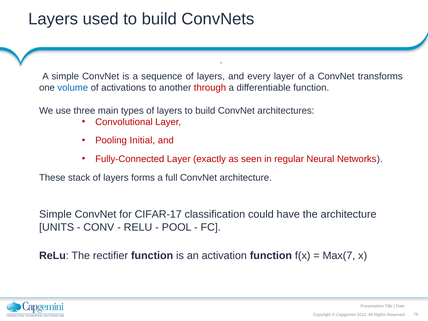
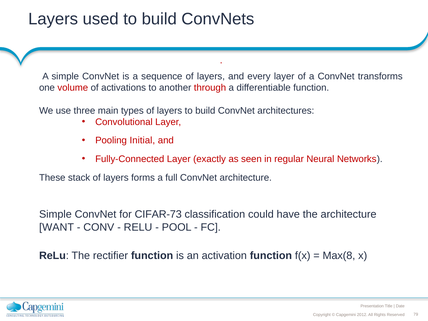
volume colour: blue -> red
CIFAR-17: CIFAR-17 -> CIFAR-73
UNITS: UNITS -> WANT
Max(7: Max(7 -> Max(8
